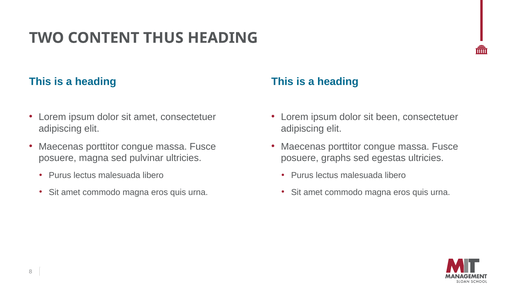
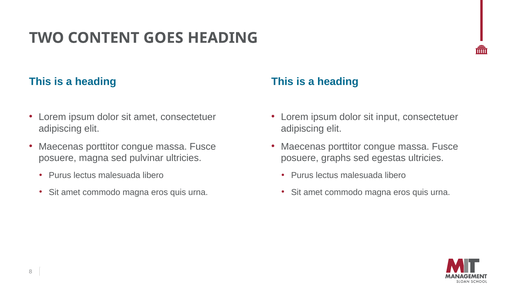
THUS: THUS -> GOES
been: been -> input
